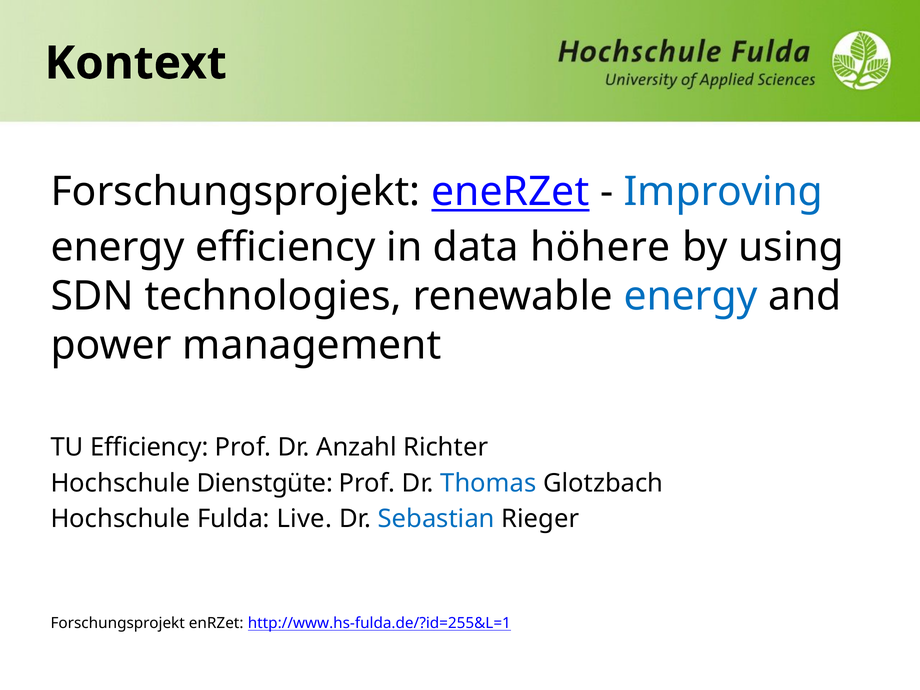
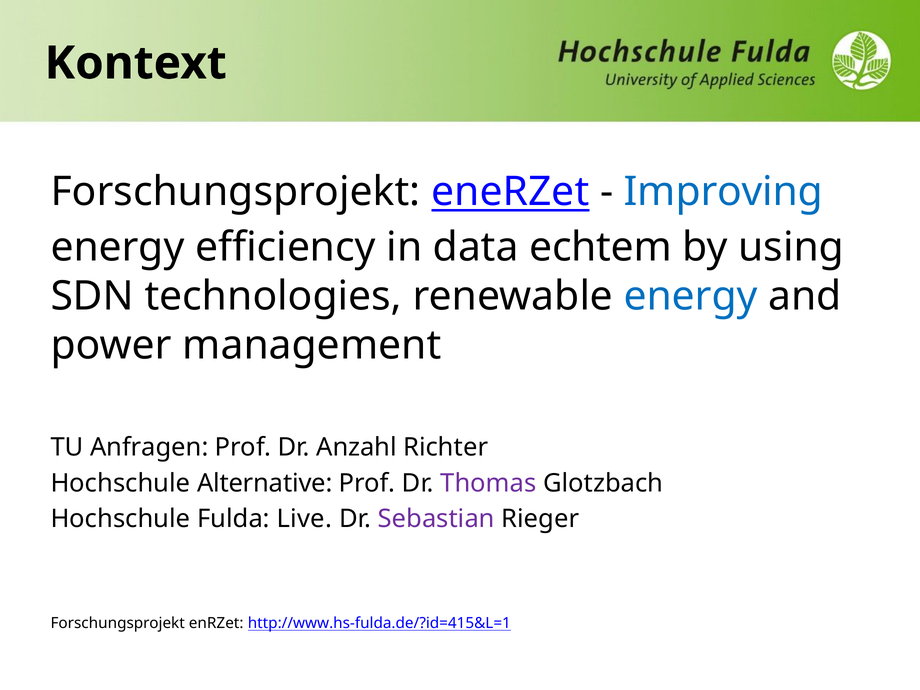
höhere: höhere -> echtem
TU Efficiency: Efficiency -> Anfragen
Dienstgüte: Dienstgüte -> Alternative
Thomas colour: blue -> purple
Sebastian colour: blue -> purple
http://www.hs-fulda.de/?id=255&L=1: http://www.hs-fulda.de/?id=255&L=1 -> http://www.hs-fulda.de/?id=415&L=1
